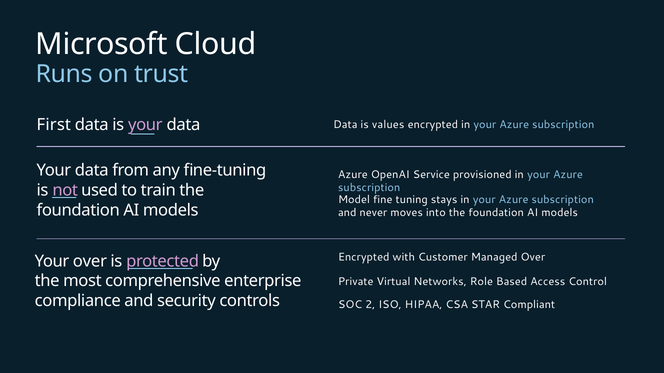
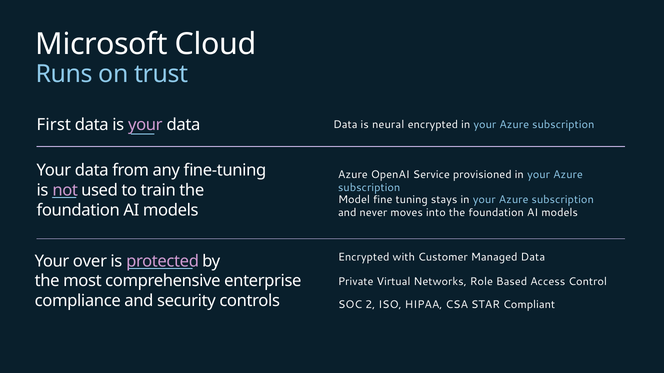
values: values -> neural
Managed Over: Over -> Data
